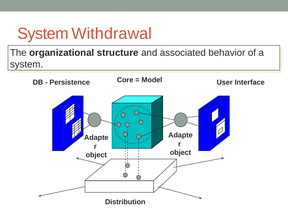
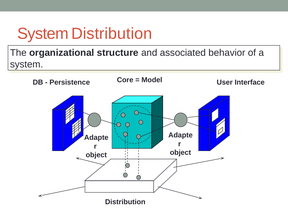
System Withdrawal: Withdrawal -> Distribution
